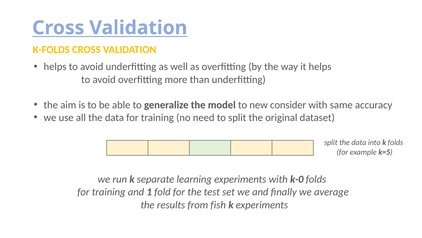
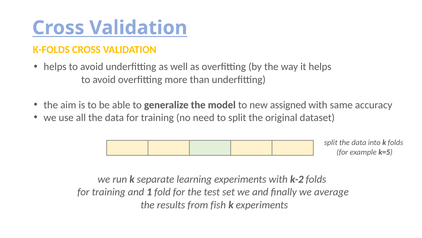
consider: consider -> assigned
k-0: k-0 -> k-2
